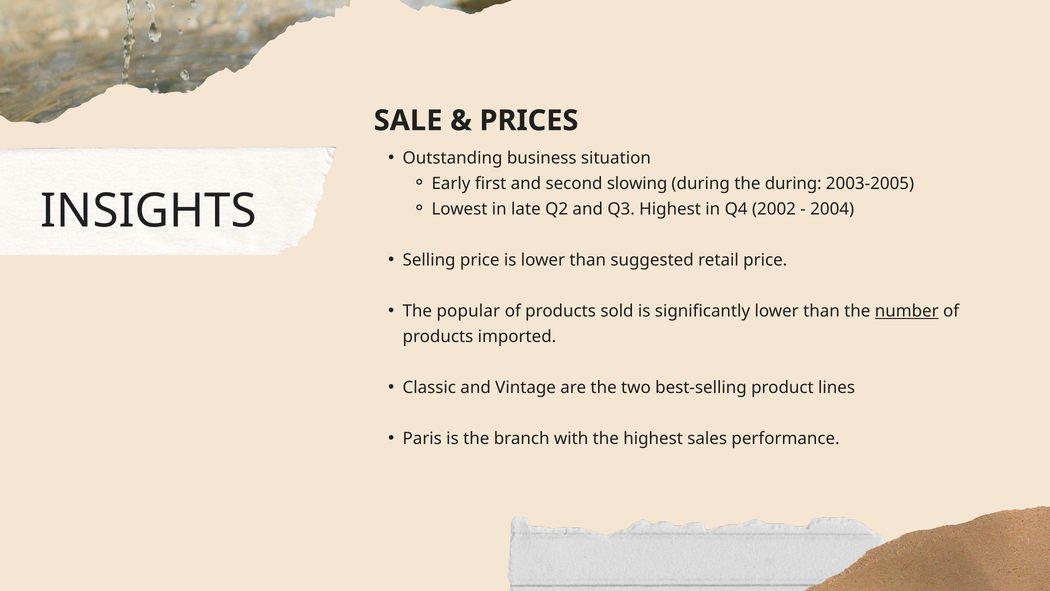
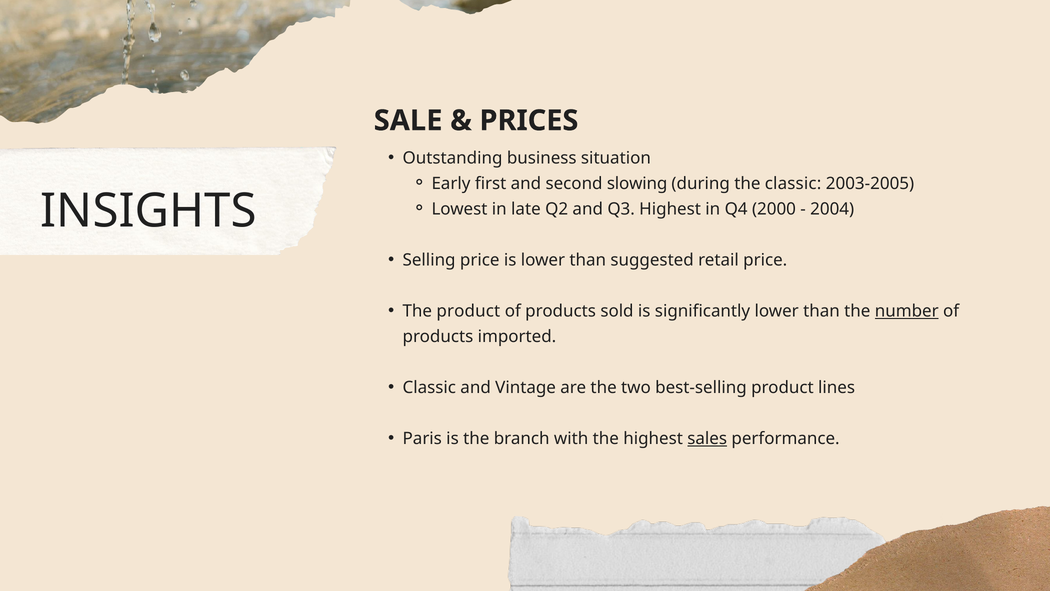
the during: during -> classic
2002: 2002 -> 2000
The popular: popular -> product
sales underline: none -> present
